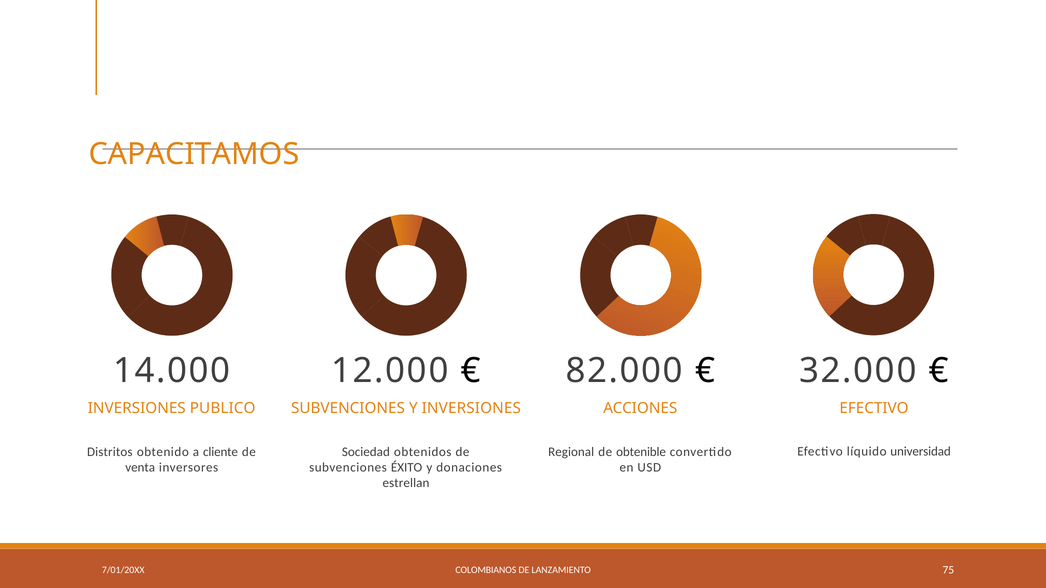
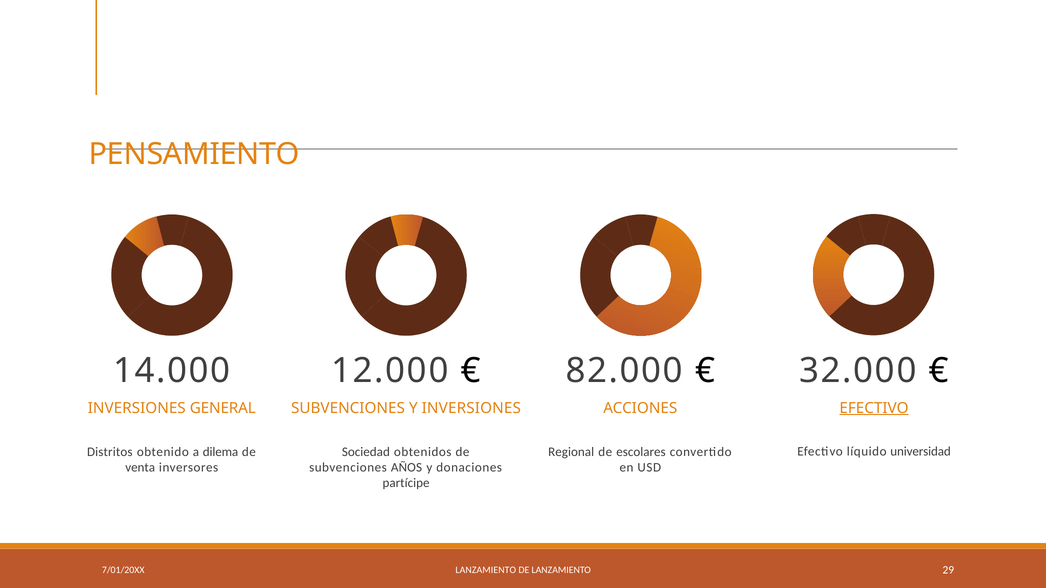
CAPACITAMOS: CAPACITAMOS -> PENSAMIENTO
PUBLICO: PUBLICO -> GENERAL
EFECTIVO at (874, 408) underline: none -> present
cliente: cliente -> dilema
obtenible: obtenible -> escolares
ÉXITO: ÉXITO -> AÑOS
estrellan: estrellan -> partícipe
7/01/20XX COLOMBIANOS: COLOMBIANOS -> LANZAMIENTO
75: 75 -> 29
